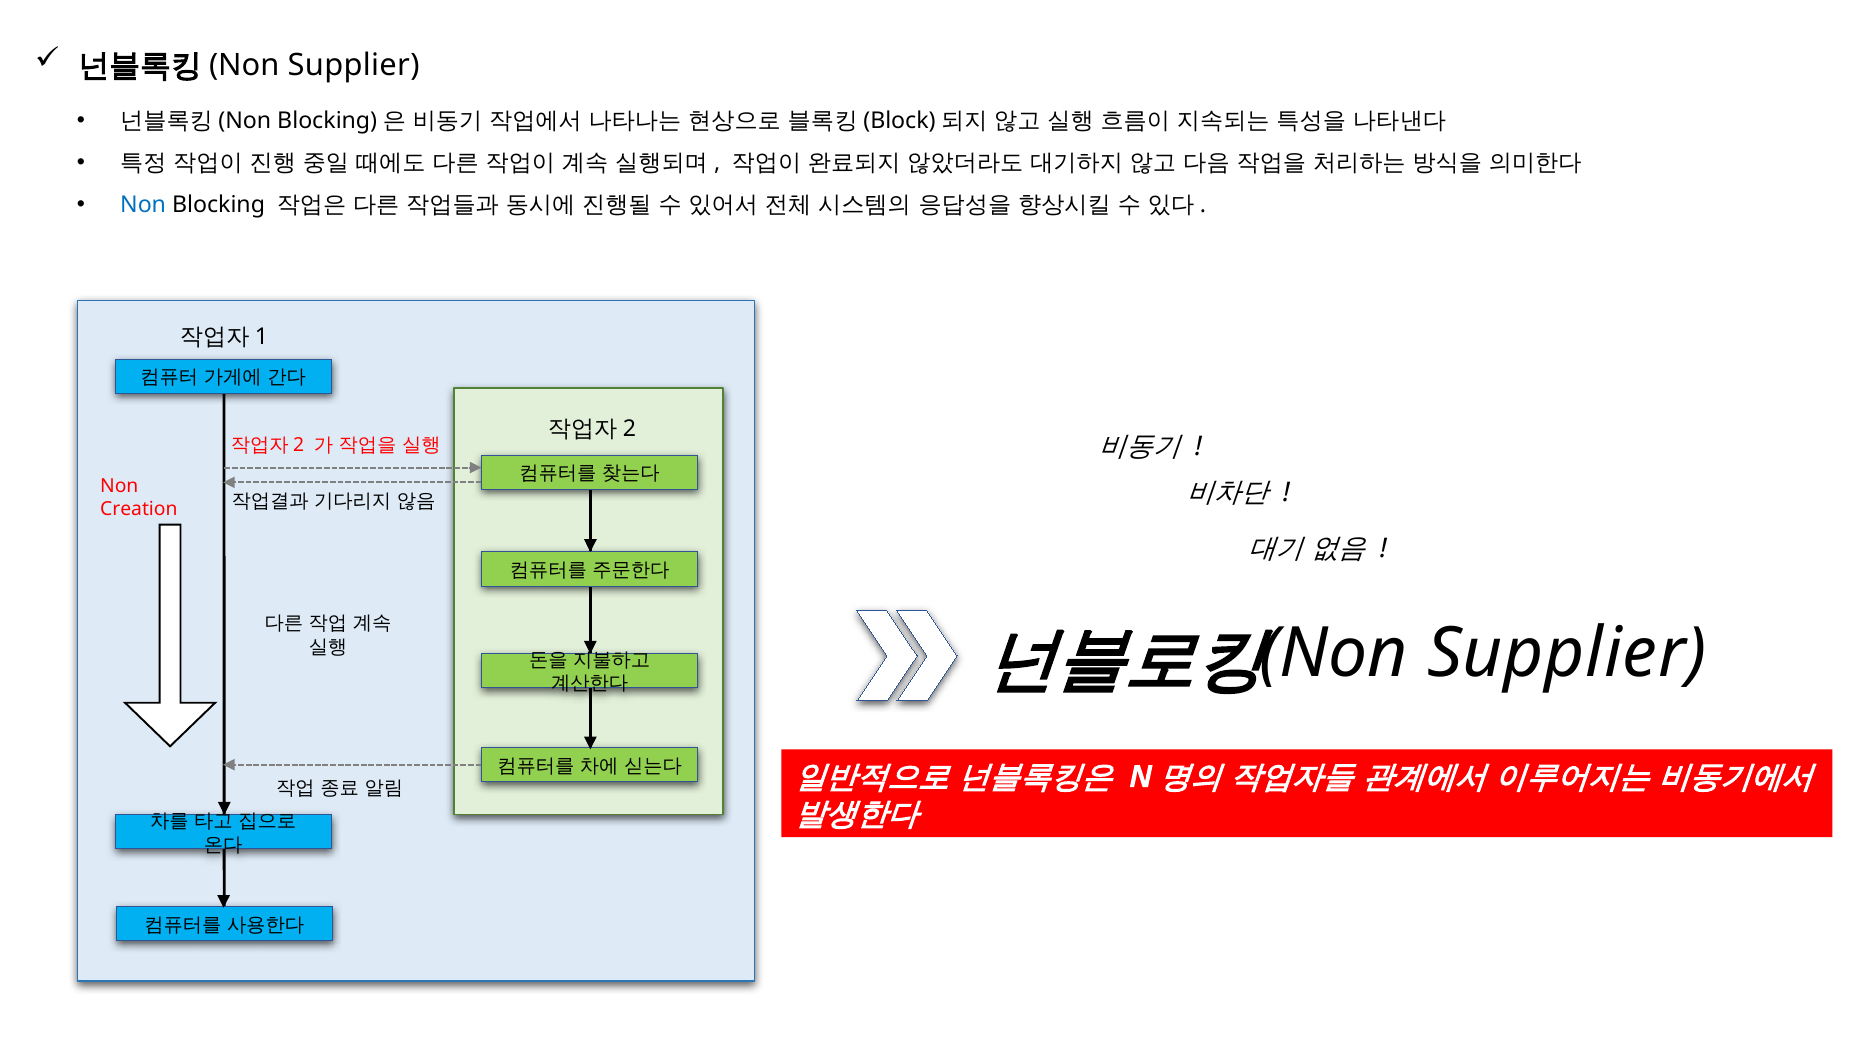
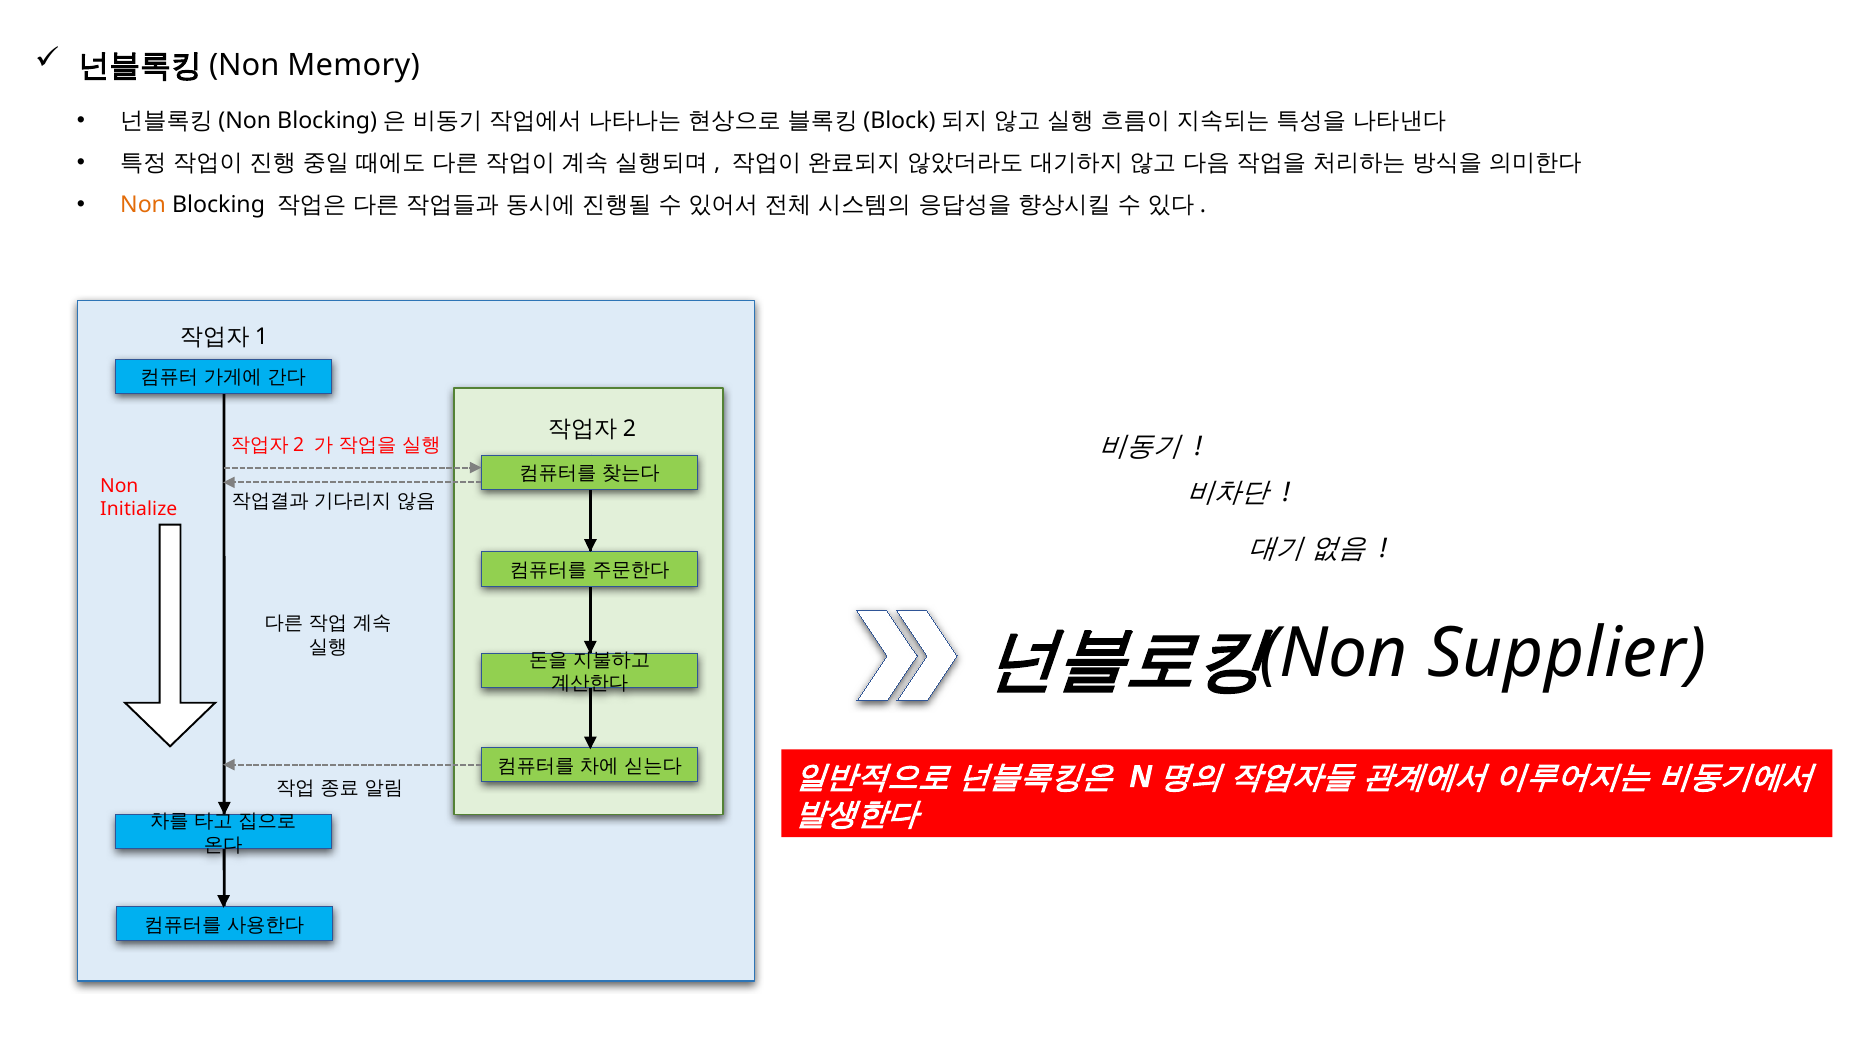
Supplier at (354, 66): Supplier -> Memory
Non at (143, 205) colour: blue -> orange
Creation: Creation -> Initialize
